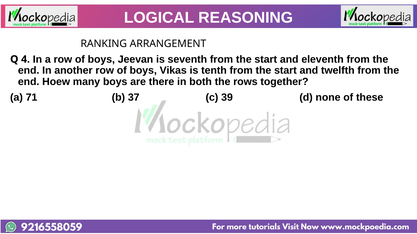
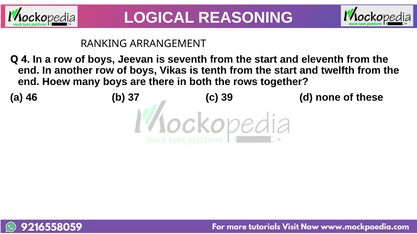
71: 71 -> 46
